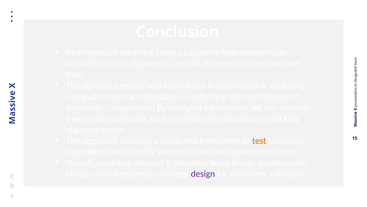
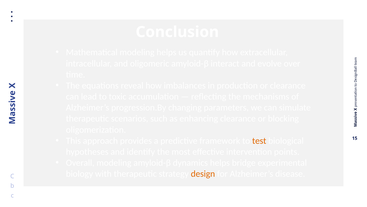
design colour: purple -> orange
